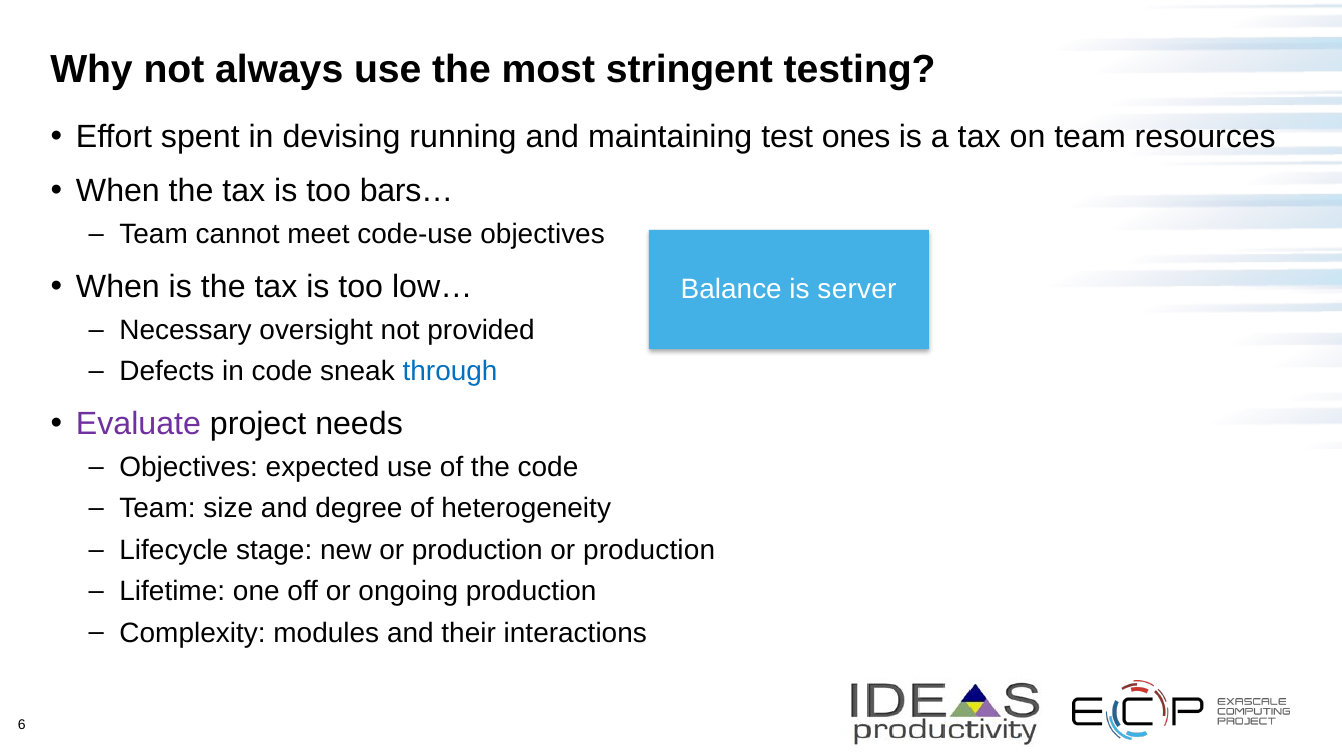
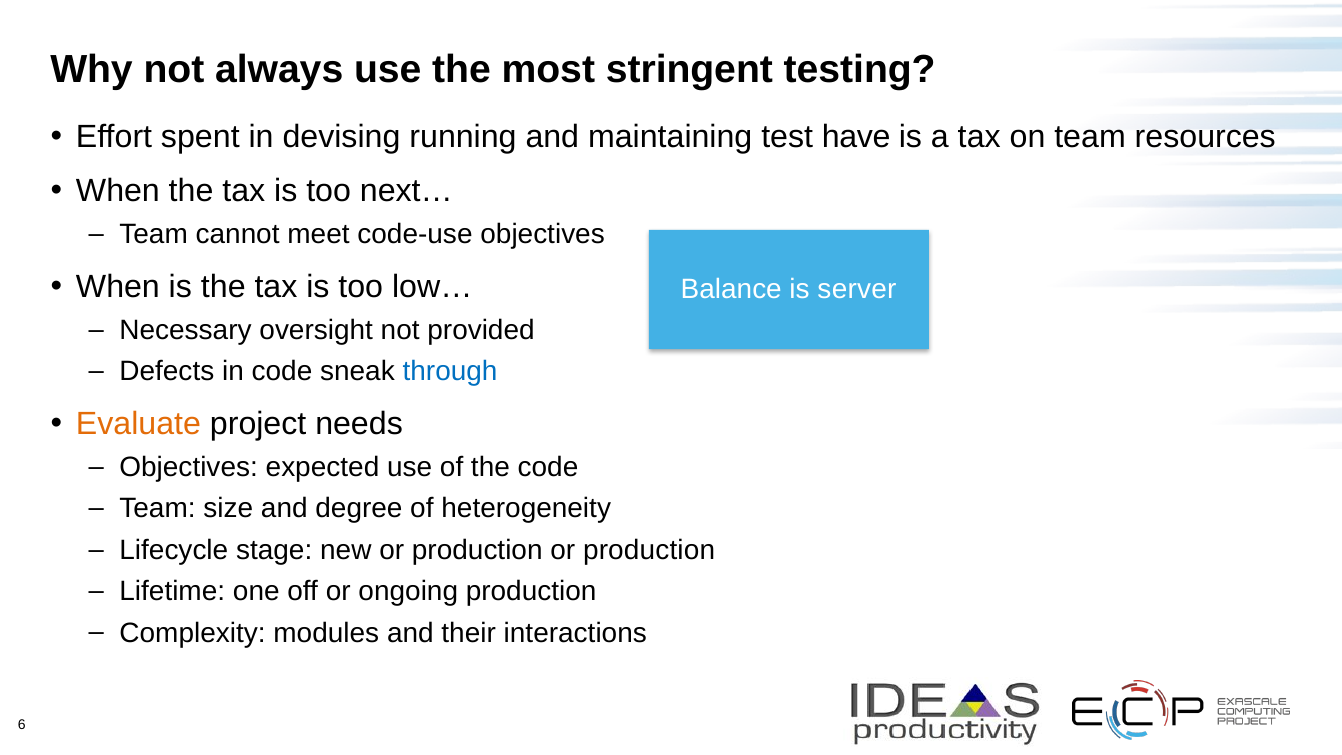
ones: ones -> have
bars…: bars… -> next…
Evaluate colour: purple -> orange
